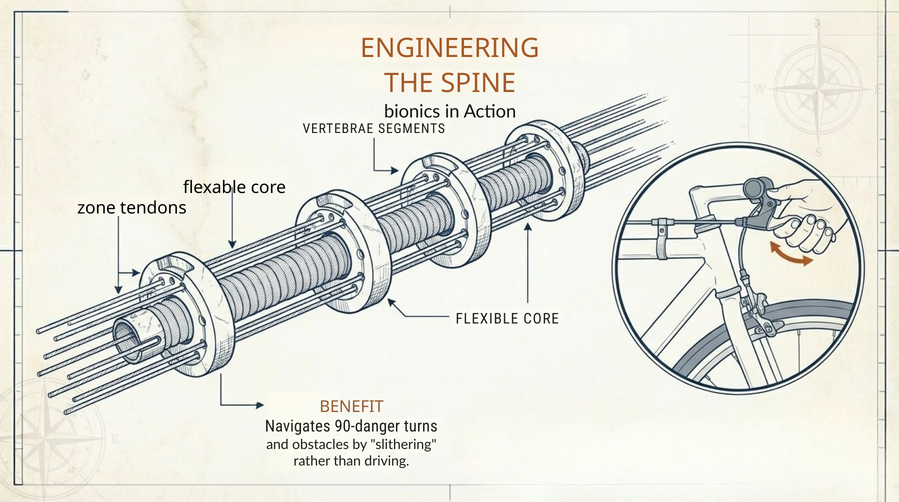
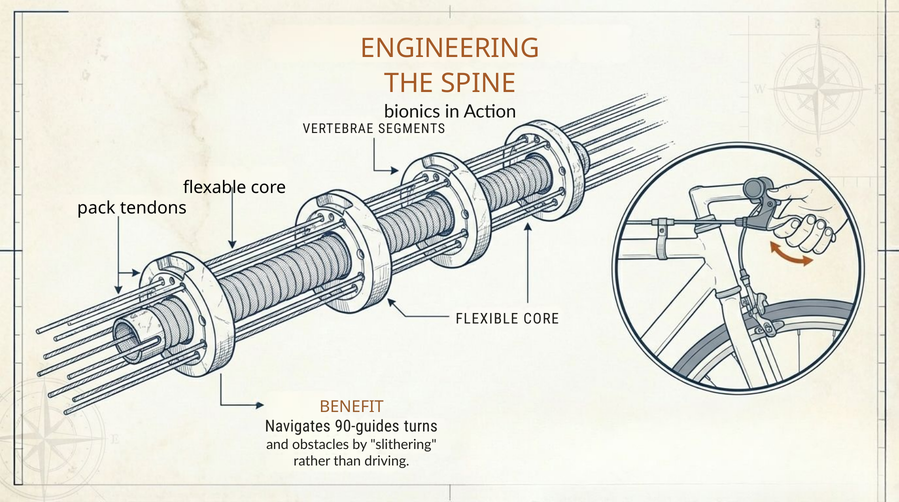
zone: zone -> pack
90-danger: 90-danger -> 90-guides
